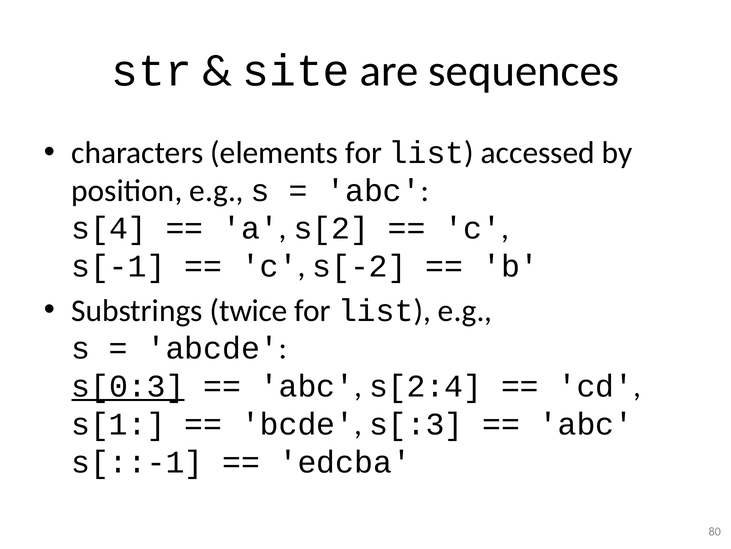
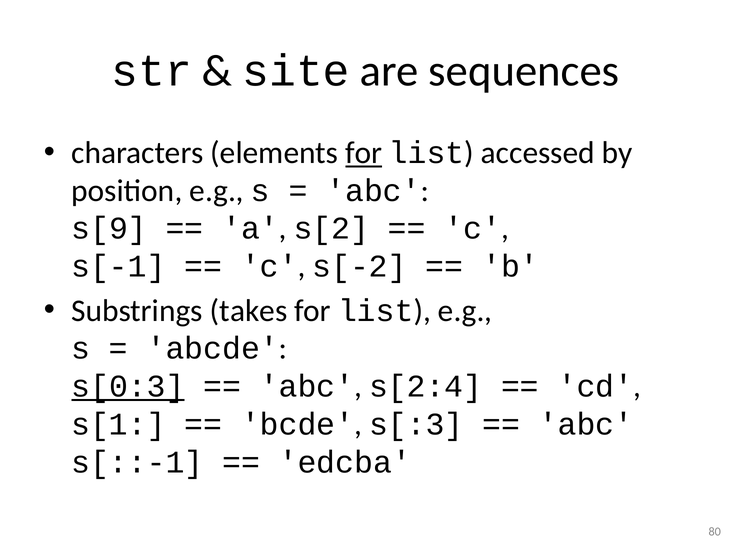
for at (364, 153) underline: none -> present
s[4: s[4 -> s[9
twice: twice -> takes
